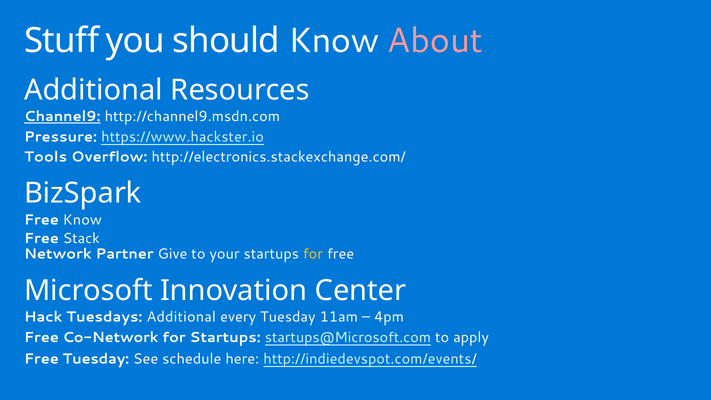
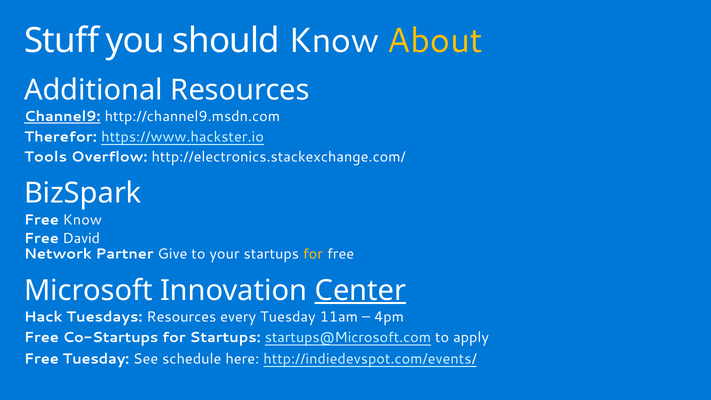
About colour: pink -> yellow
Pressure: Pressure -> Therefor
Stack: Stack -> David
Center underline: none -> present
Tuesdays Additional: Additional -> Resources
Co-Network: Co-Network -> Co-Startups
